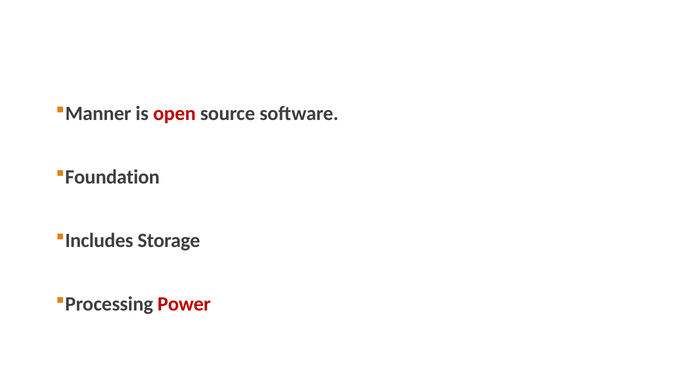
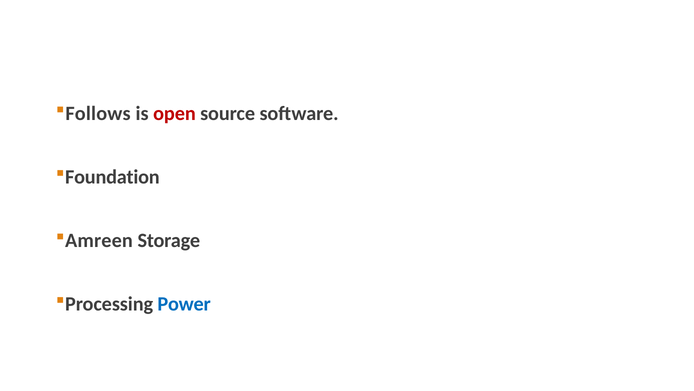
Manner: Manner -> Follows
Includes: Includes -> Amreen
Power colour: red -> blue
